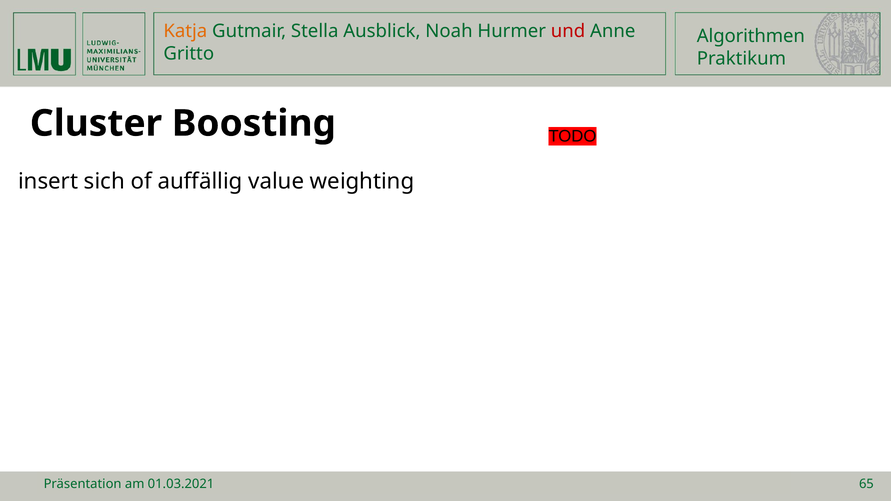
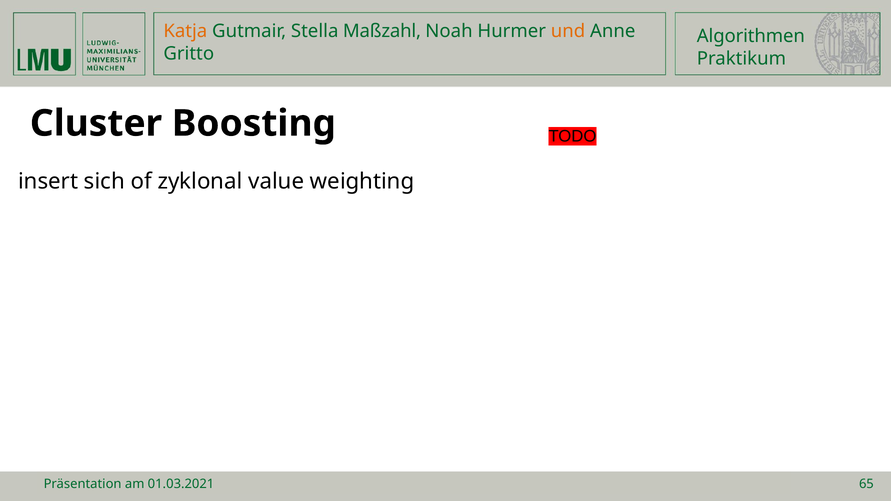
Ausblick: Ausblick -> Maßzahl
und colour: red -> orange
auffällig: auffällig -> zyklonal
